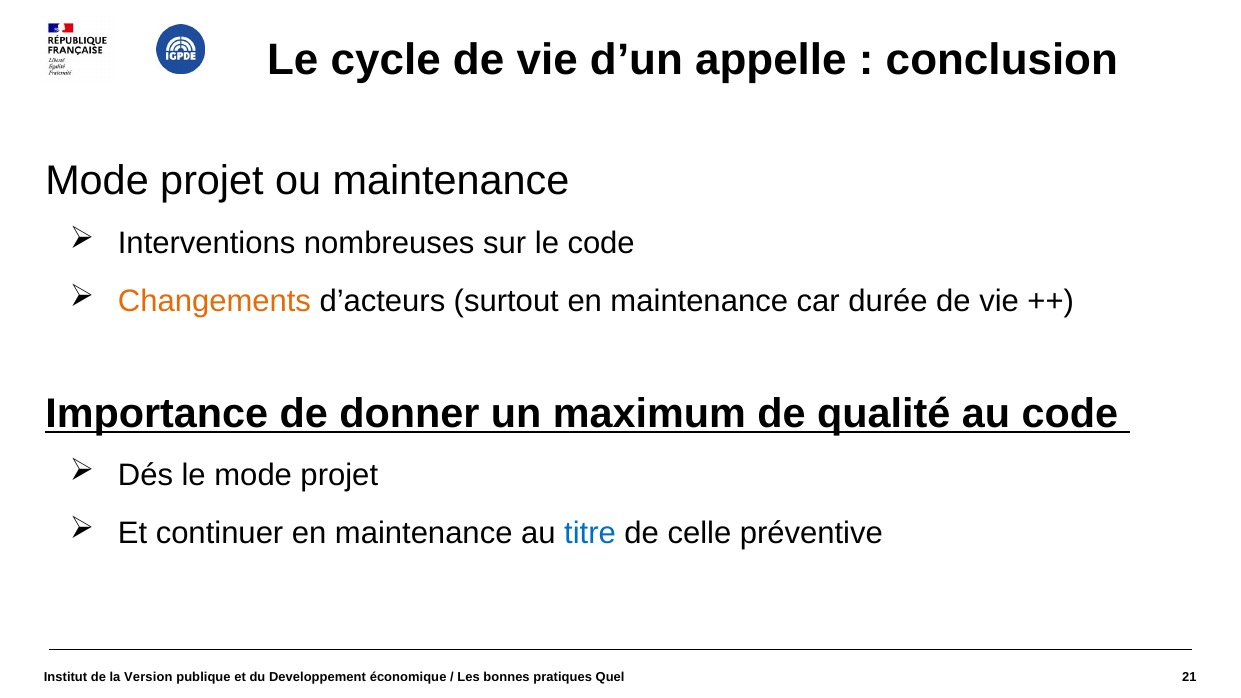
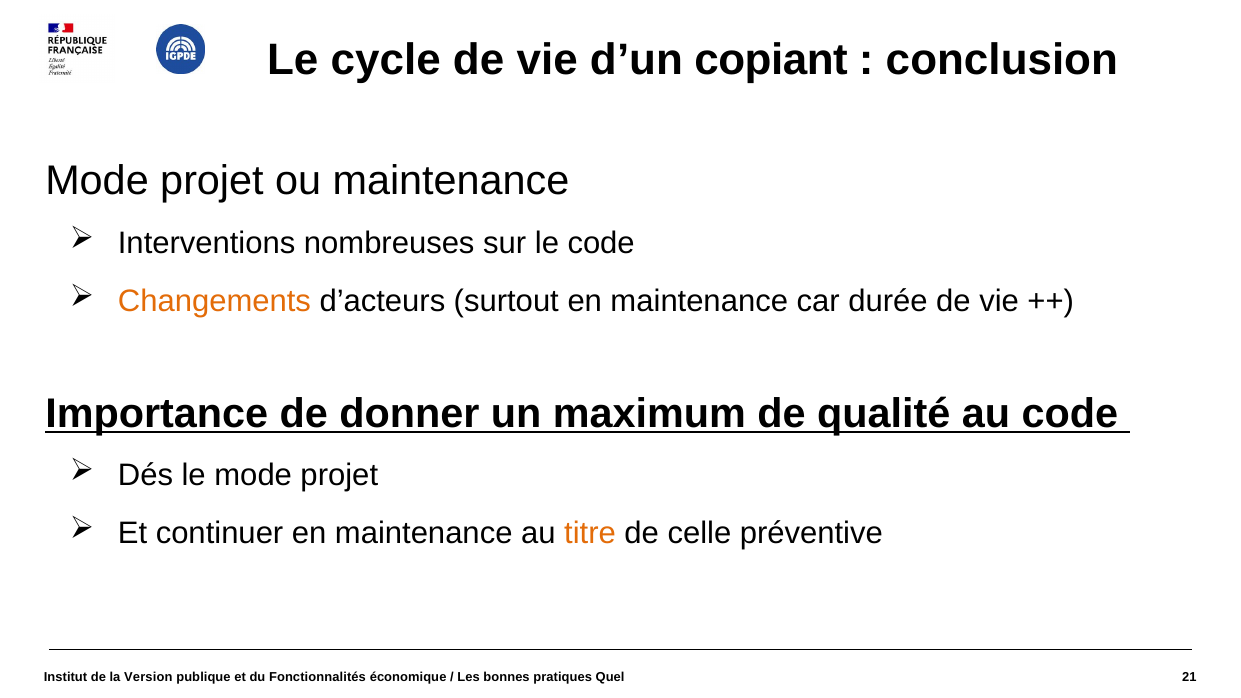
appelle: appelle -> copiant
titre colour: blue -> orange
Developpement: Developpement -> Fonctionnalités
